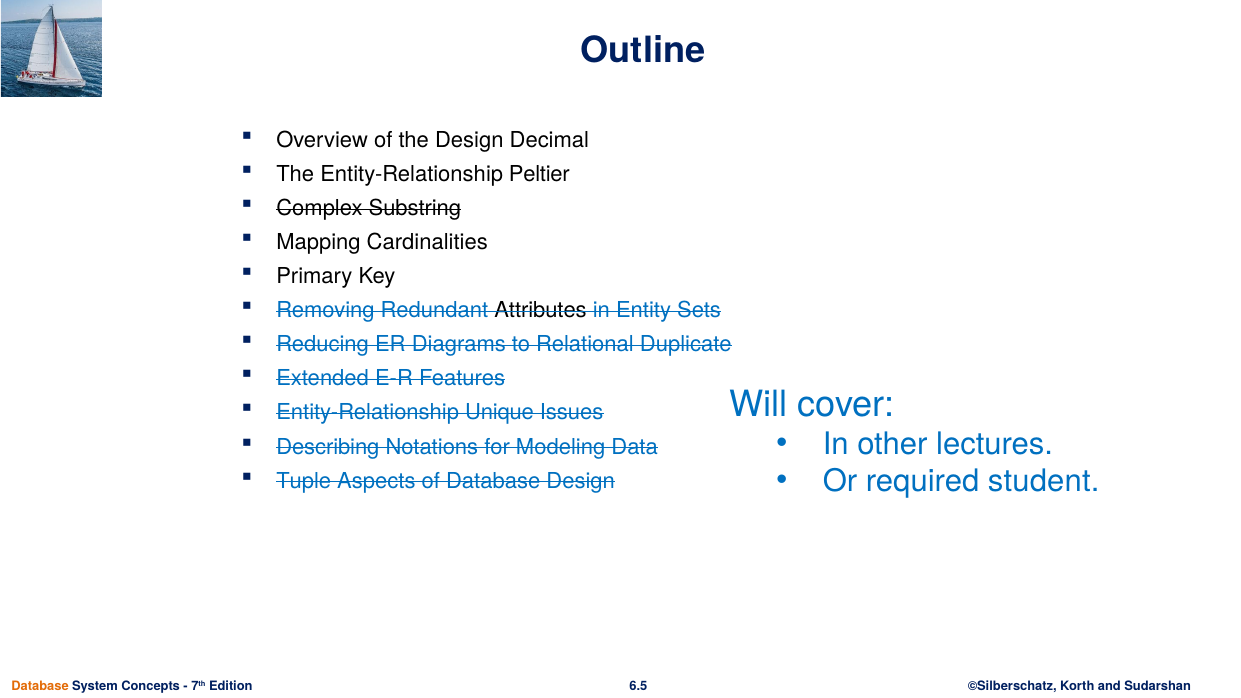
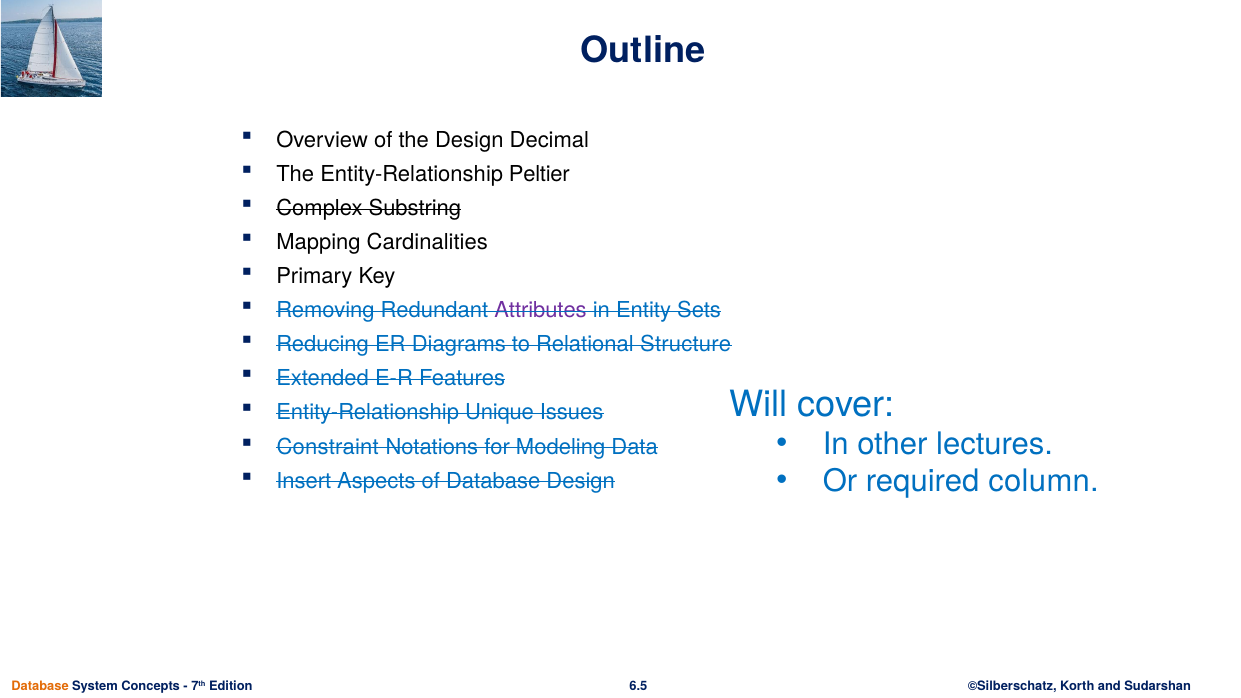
Attributes colour: black -> purple
Duplicate: Duplicate -> Structure
Describing: Describing -> Constraint
student: student -> column
Tuple: Tuple -> Insert
